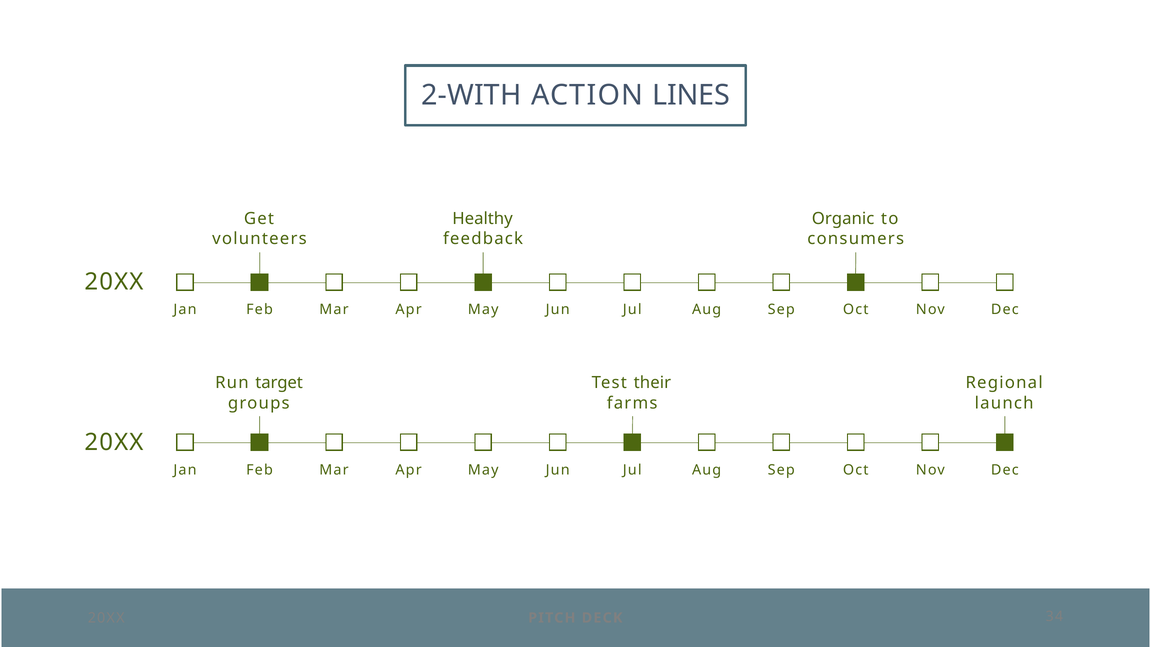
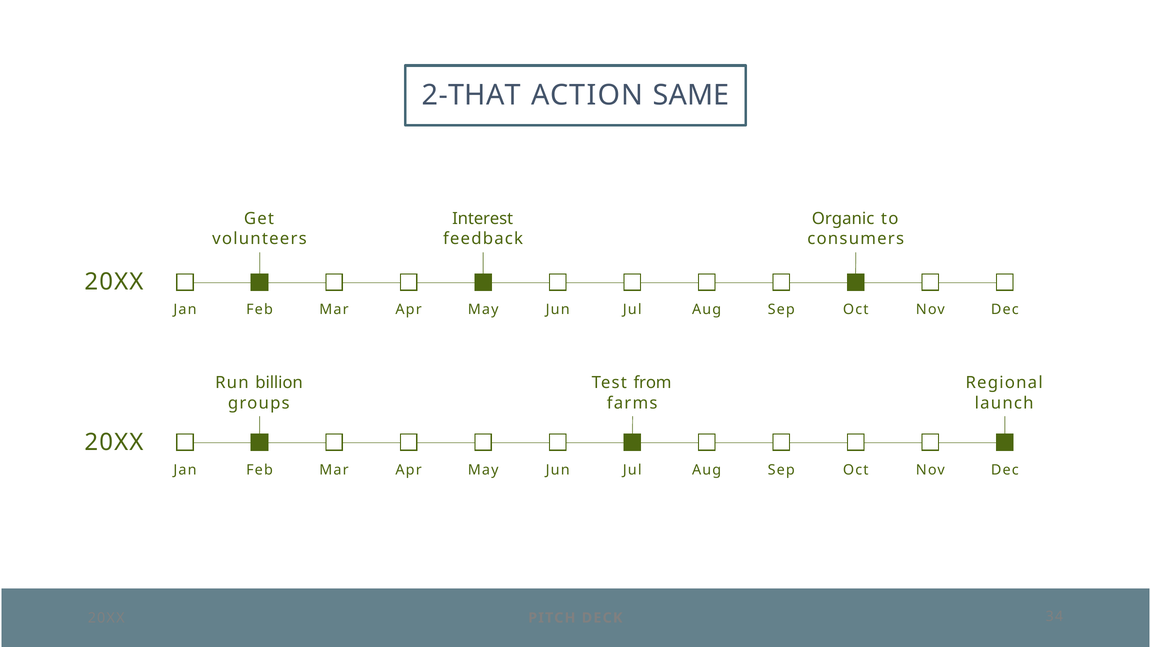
2-WITH: 2-WITH -> 2-THAT
LINES: LINES -> SAME
Healthy: Healthy -> Interest
target: target -> billion
their: their -> from
